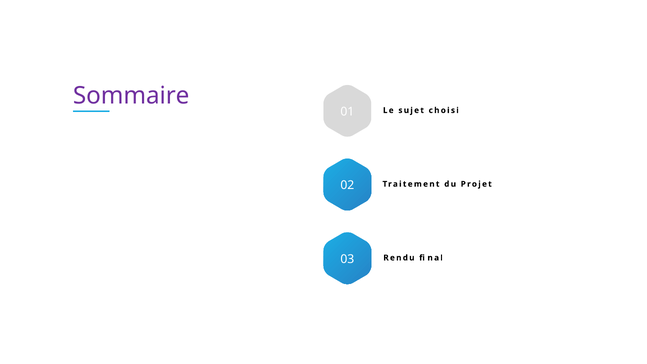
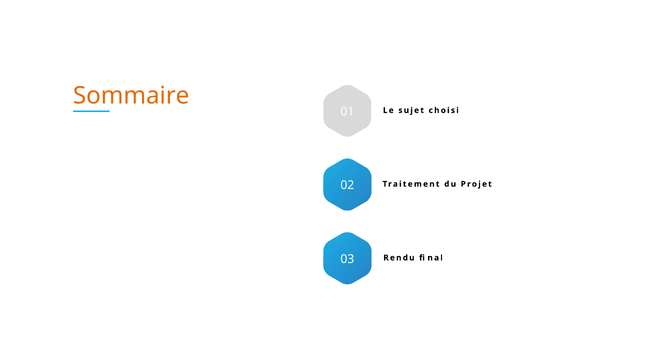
Sommaire colour: purple -> orange
